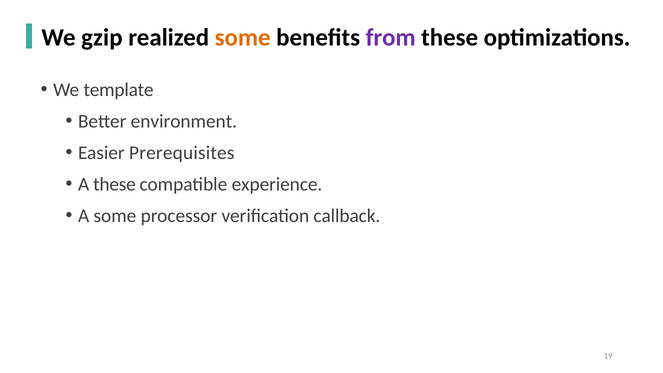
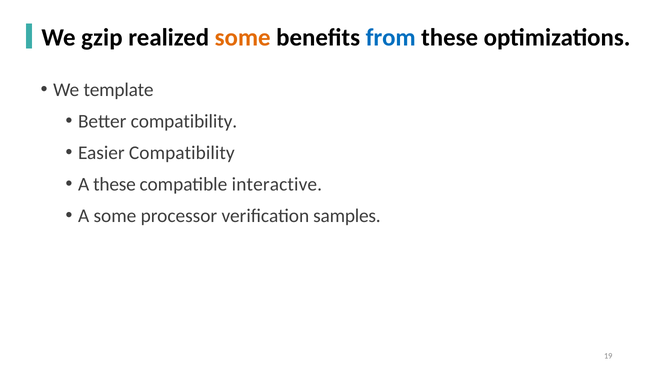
from colour: purple -> blue
Better environment: environment -> compatibility
Easier Prerequisites: Prerequisites -> Compatibility
experience: experience -> interactive
callback: callback -> samples
